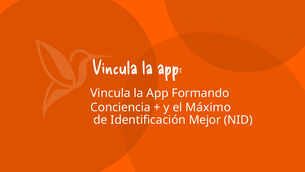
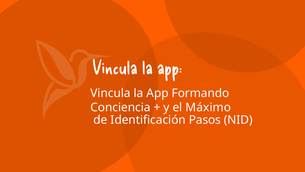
Mejor: Mejor -> Pasos
